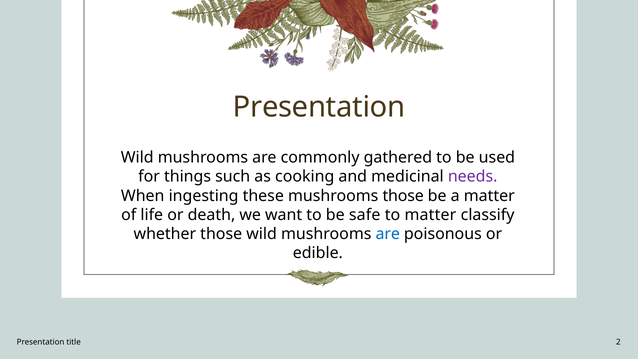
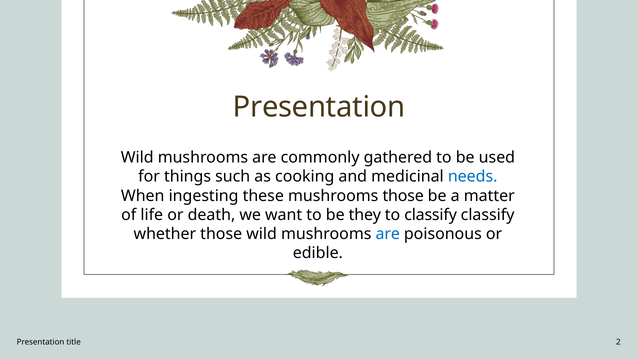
needs colour: purple -> blue
safe: safe -> they
to matter: matter -> classify
